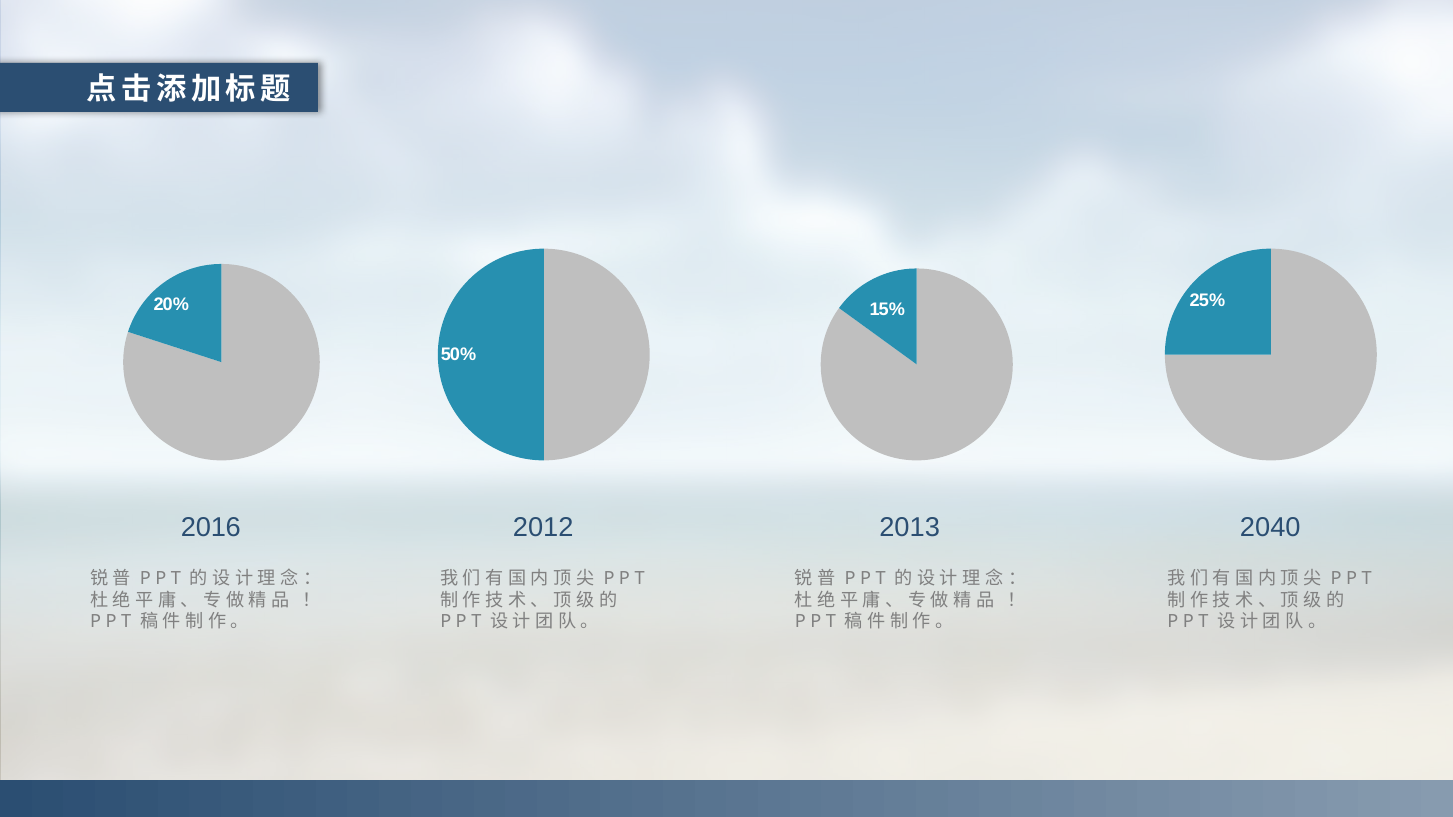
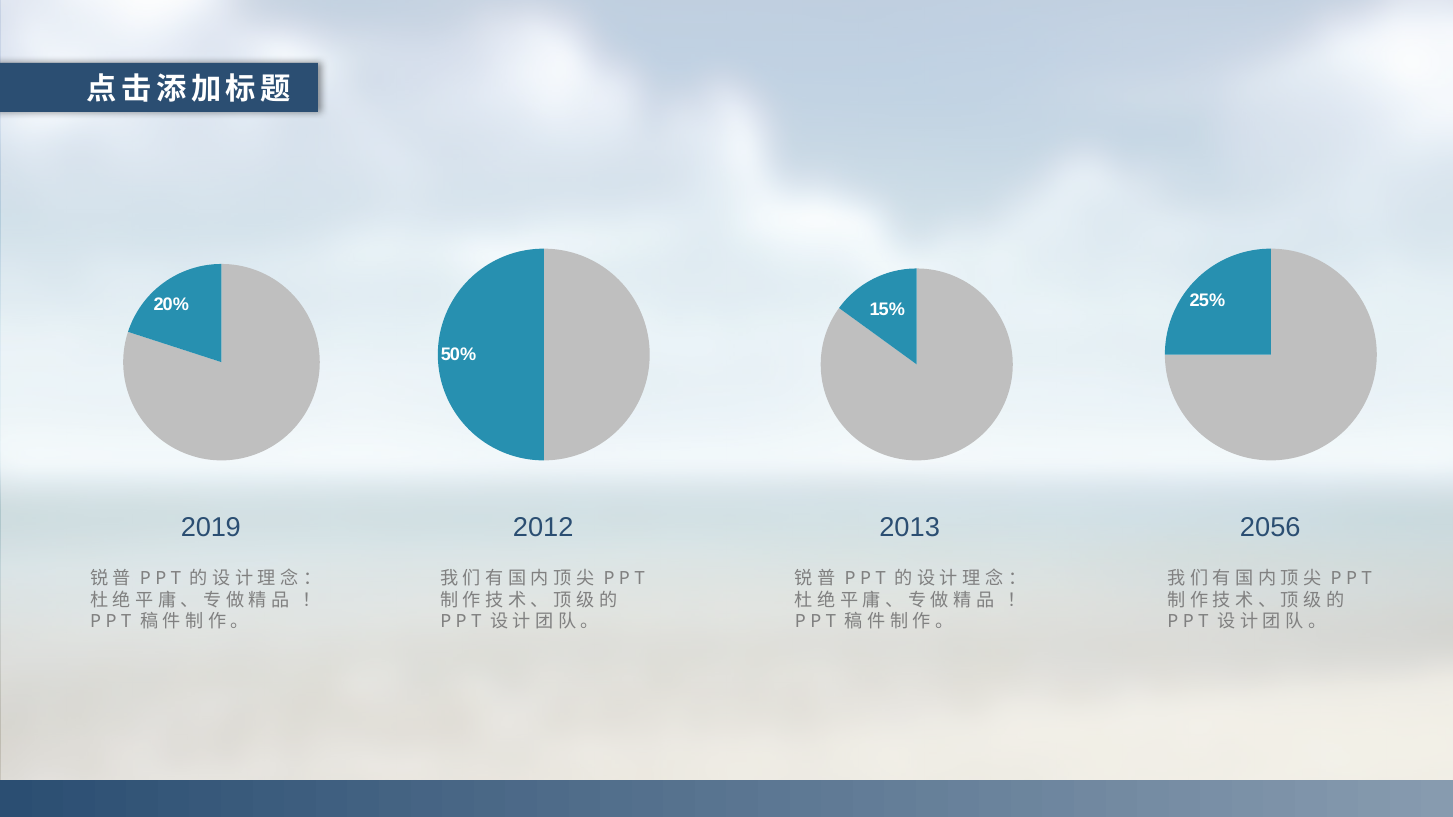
2016: 2016 -> 2019
2040: 2040 -> 2056
